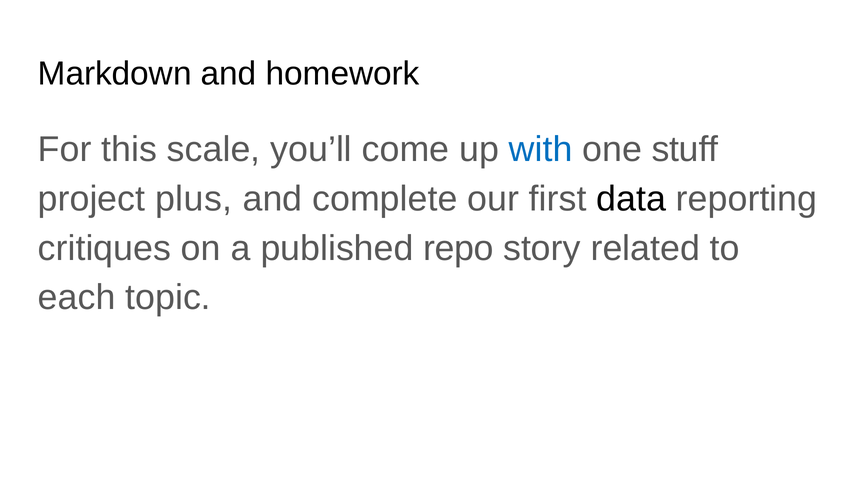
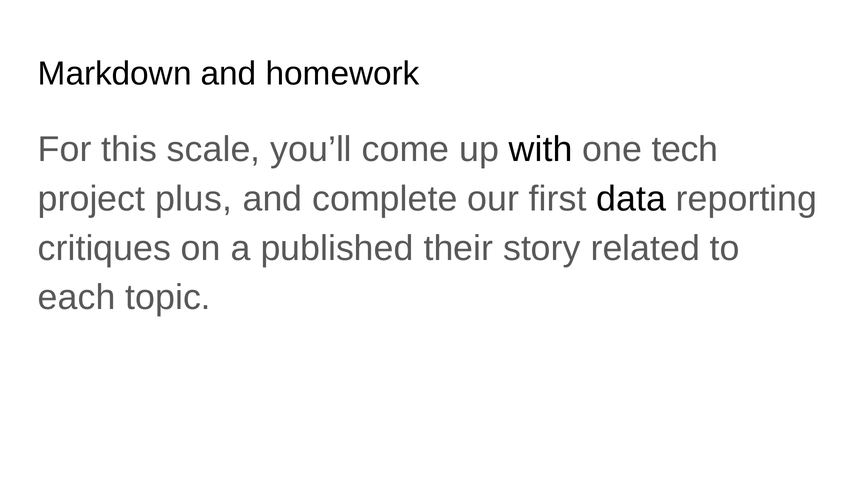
with colour: blue -> black
stuff: stuff -> tech
repo: repo -> their
